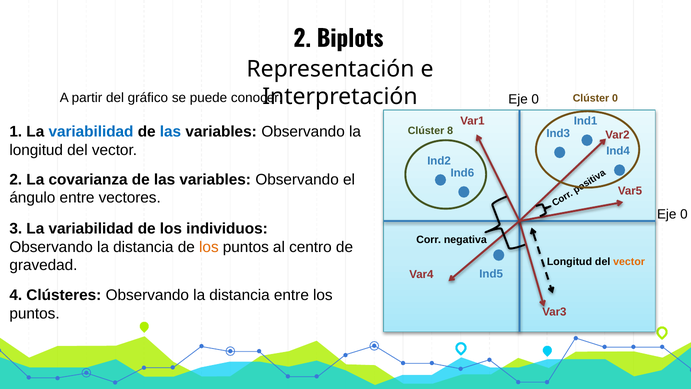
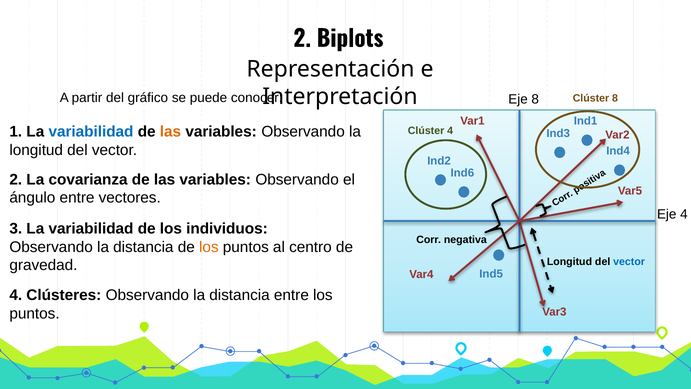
Clúster 0: 0 -> 8
0 at (535, 99): 0 -> 8
las at (170, 132) colour: blue -> orange
Clúster 8: 8 -> 4
0 at (684, 214): 0 -> 4
vector at (629, 261) colour: orange -> blue
